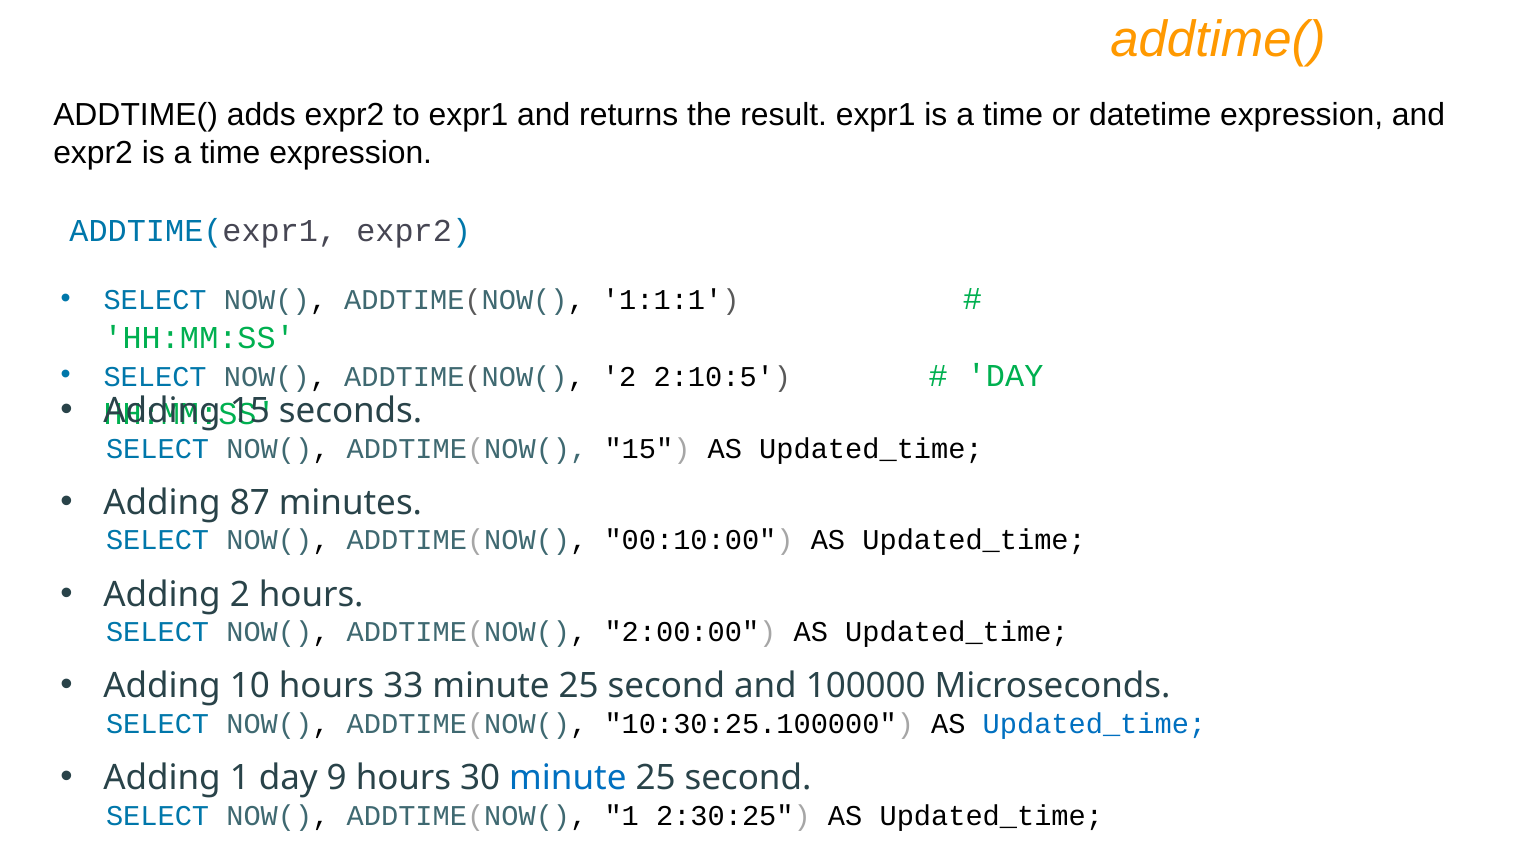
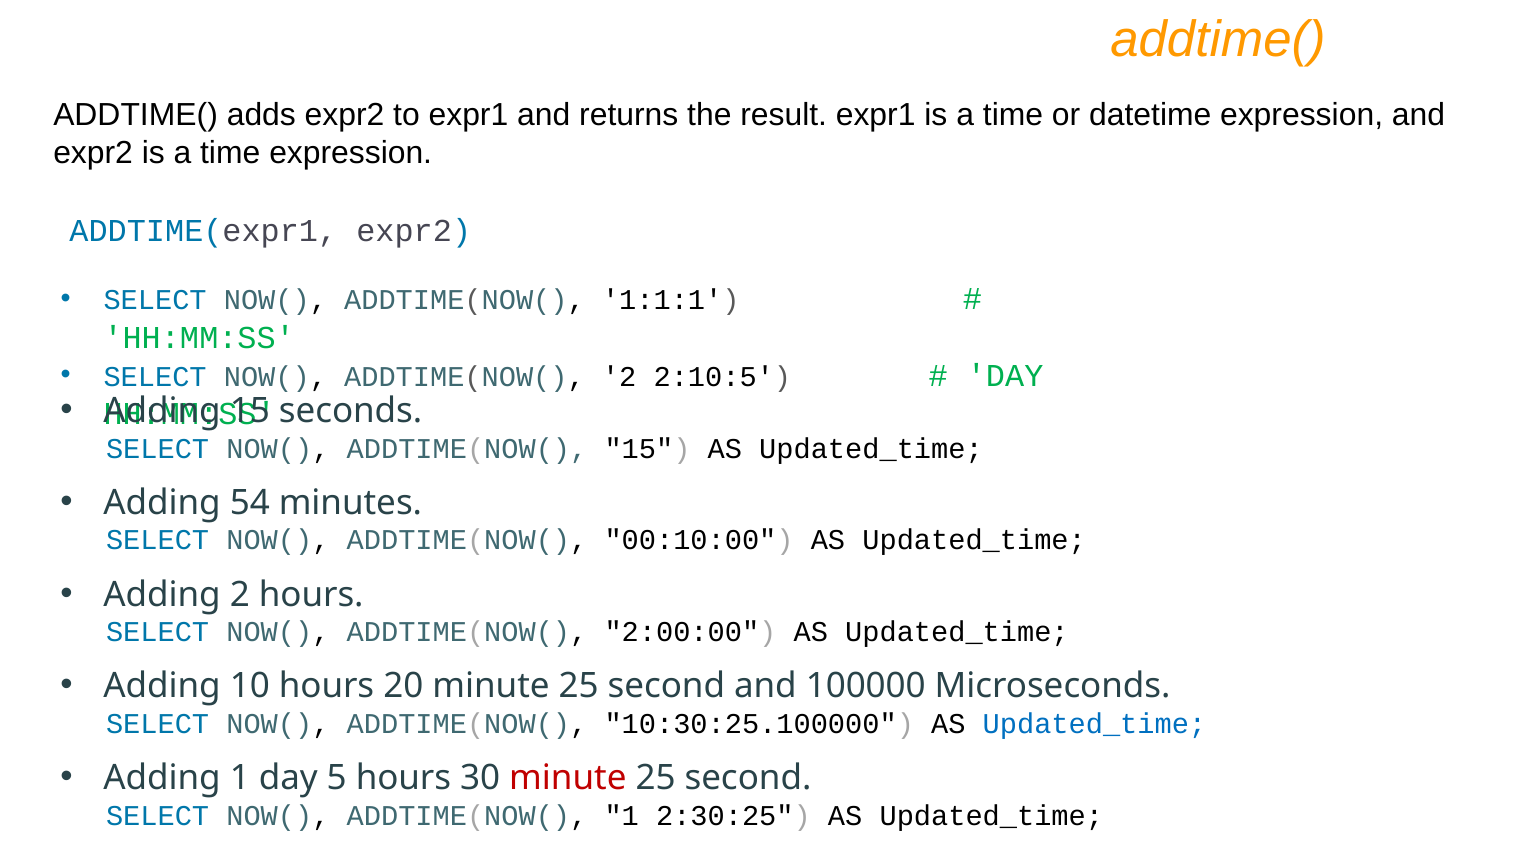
87: 87 -> 54
33: 33 -> 20
9: 9 -> 5
minute at (568, 777) colour: blue -> red
